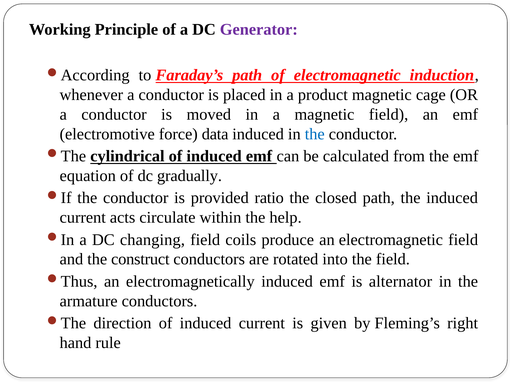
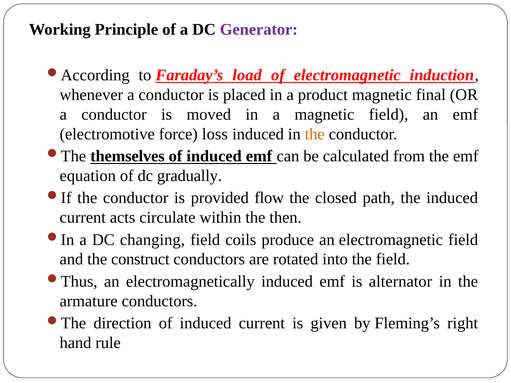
Faraday’s path: path -> load
cage: cage -> final
data: data -> loss
the at (315, 134) colour: blue -> orange
cylindrical: cylindrical -> themselves
ratio: ratio -> flow
help: help -> then
